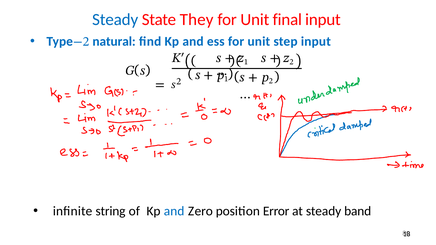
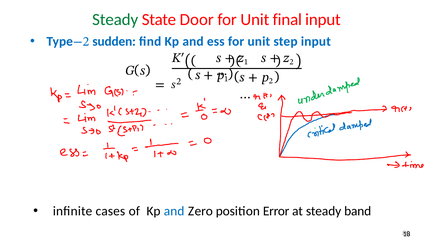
Steady at (115, 19) colour: blue -> green
They: They -> Door
natural: natural -> sudden
string: string -> cases
